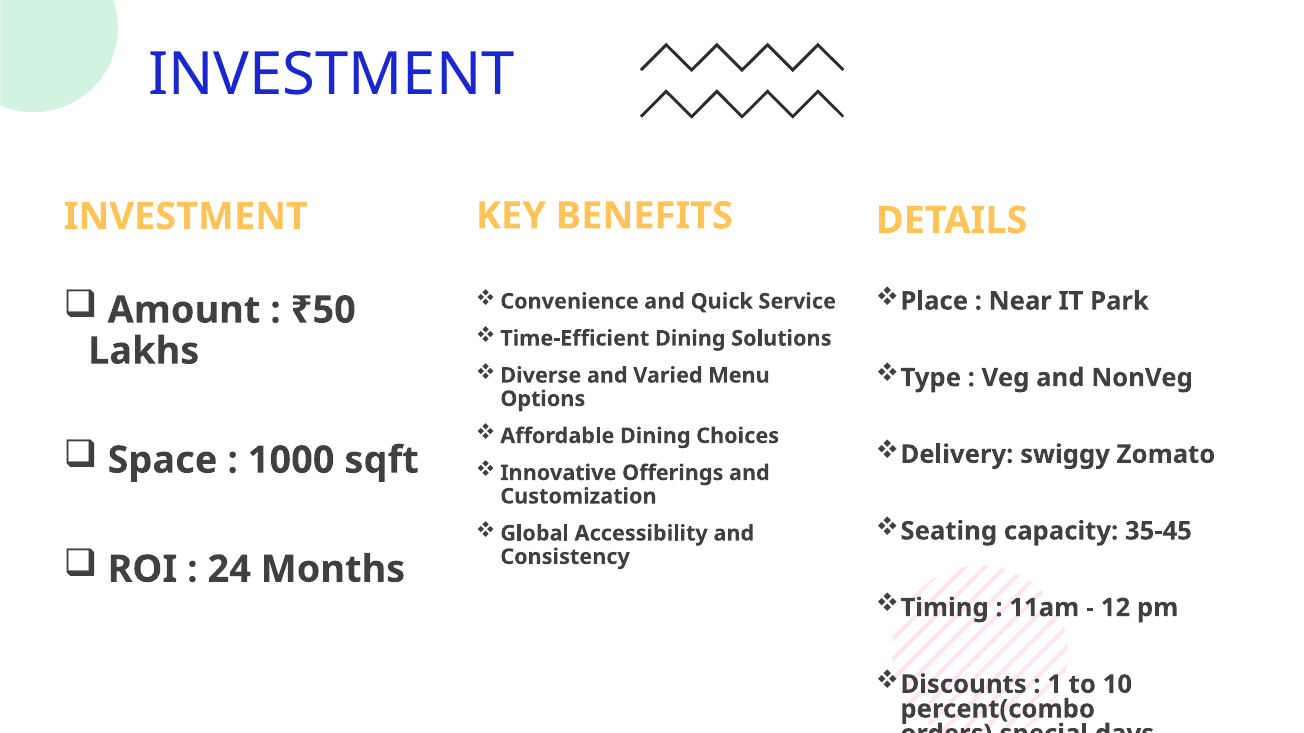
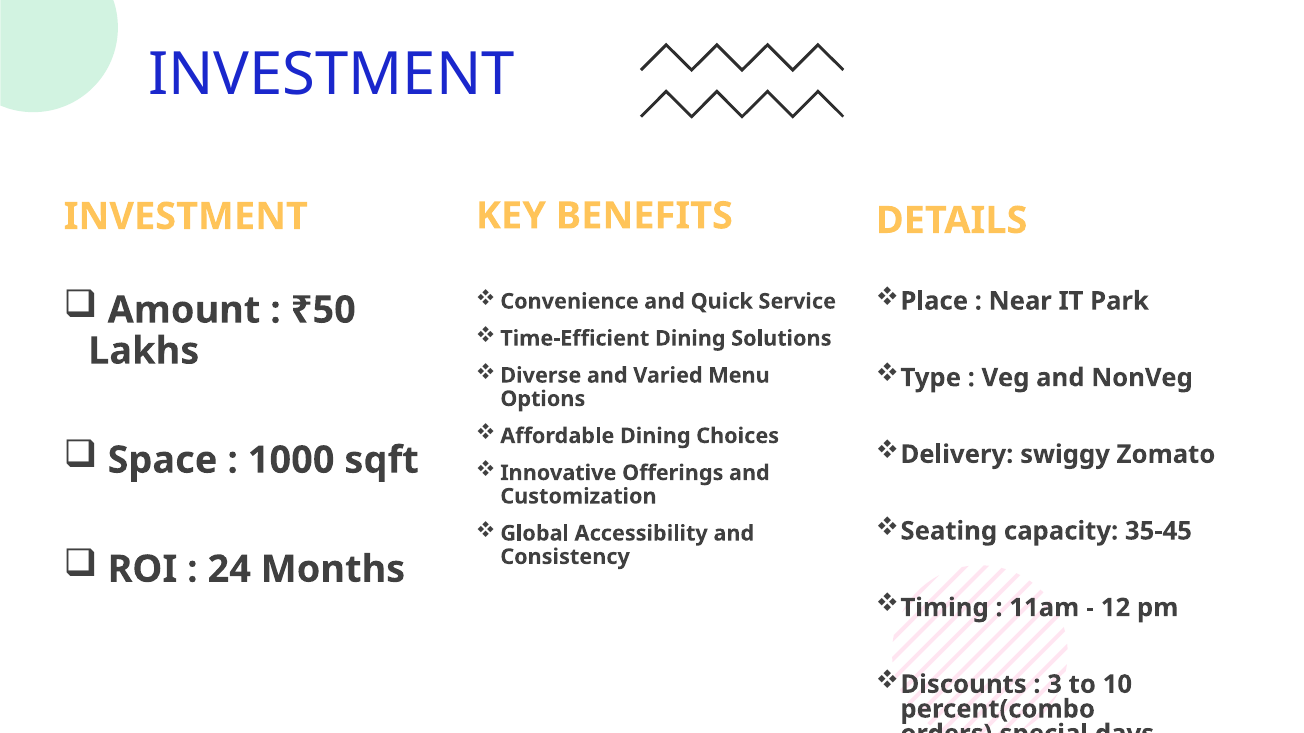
1: 1 -> 3
